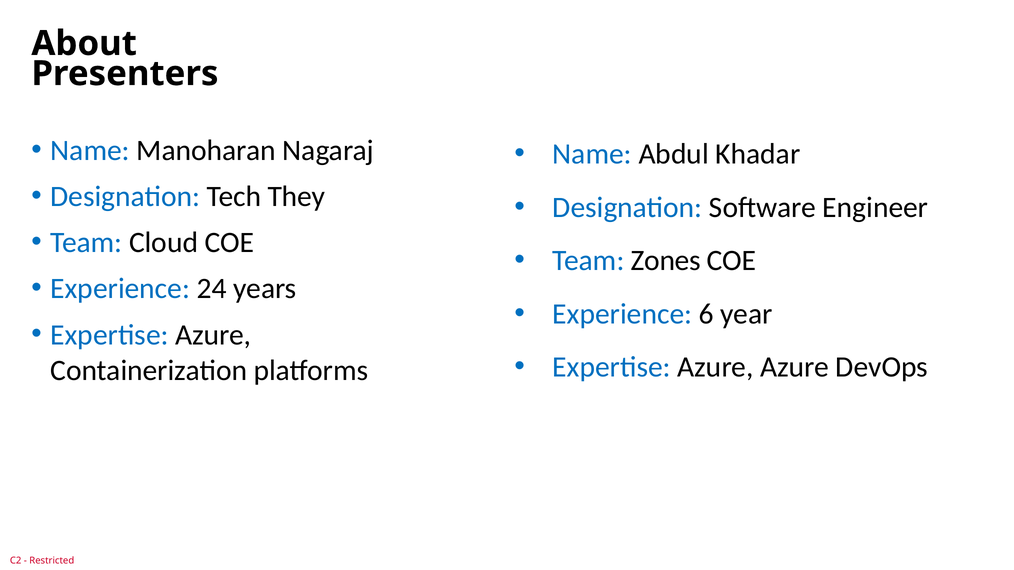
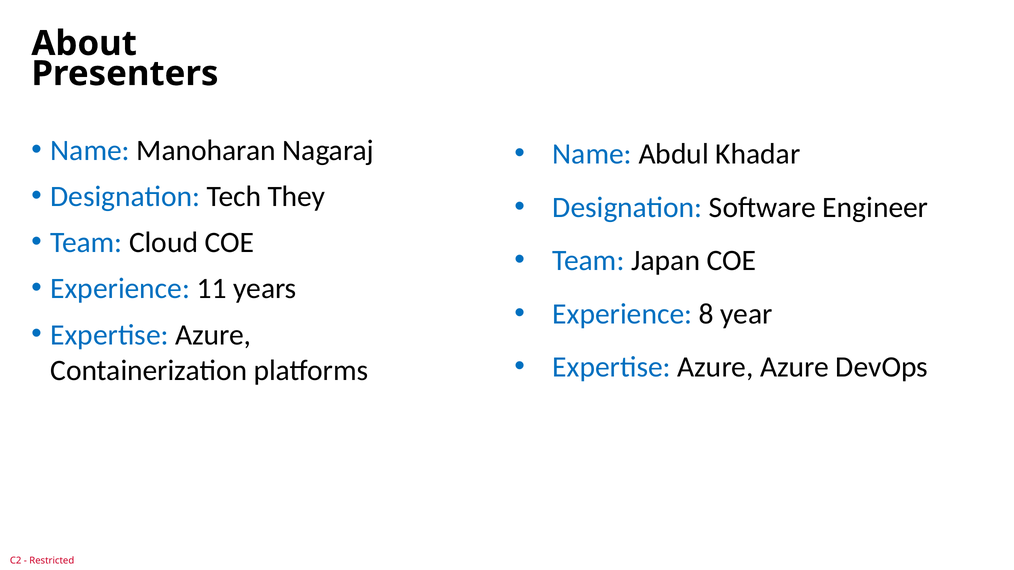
Zones: Zones -> Japan
24: 24 -> 11
6: 6 -> 8
